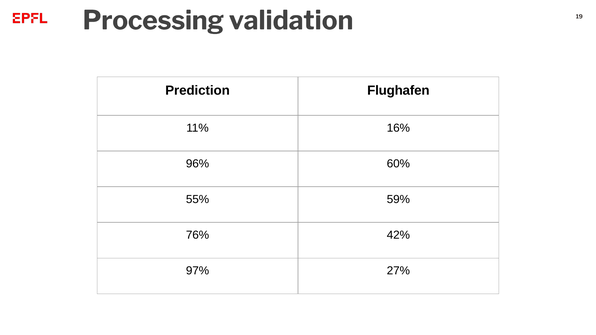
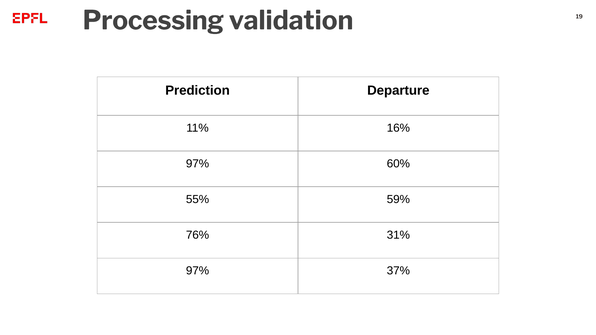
Flughafen: Flughafen -> Departure
96% at (198, 164): 96% -> 97%
42%: 42% -> 31%
27%: 27% -> 37%
